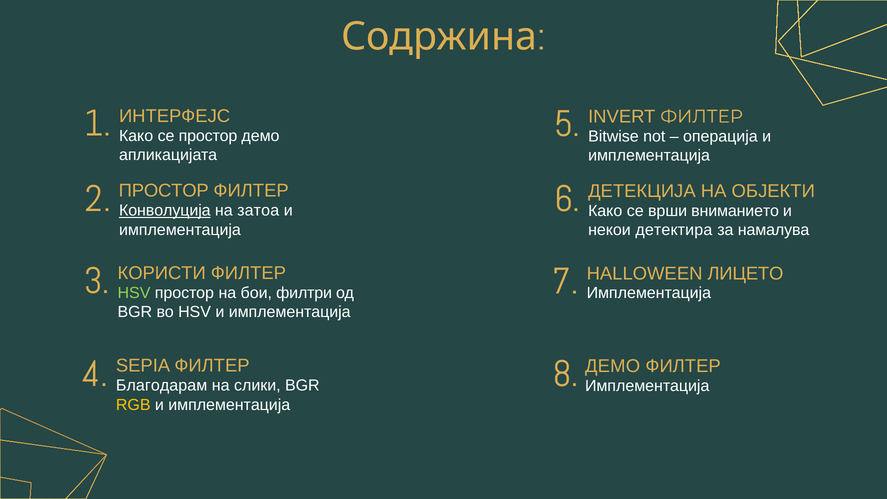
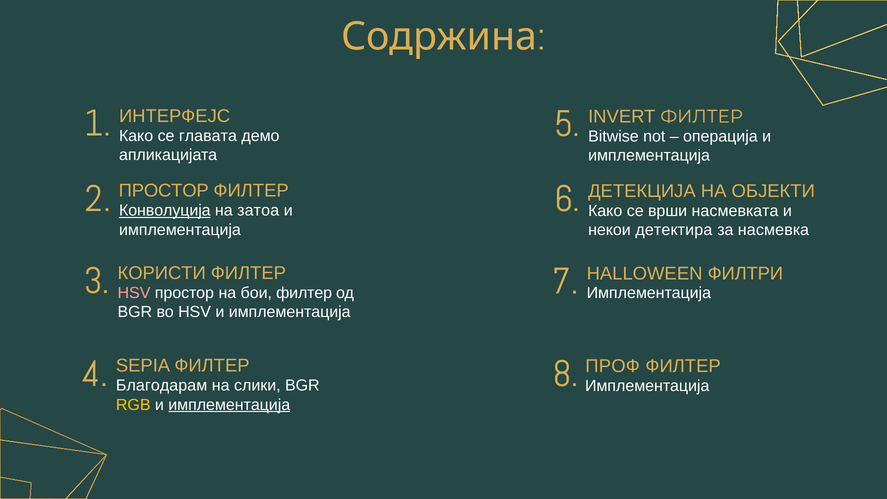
се простор: простор -> главата
вниманието: вниманието -> насмевката
намалува: намалува -> насмевка
ЛИЦЕТО: ЛИЦЕТО -> ФИЛТРИ
HSV at (134, 293) colour: light green -> pink
бои филтри: филтри -> филтер
ДЕМО at (613, 366): ДЕМО -> ПРОФ
имплементација at (229, 405) underline: none -> present
